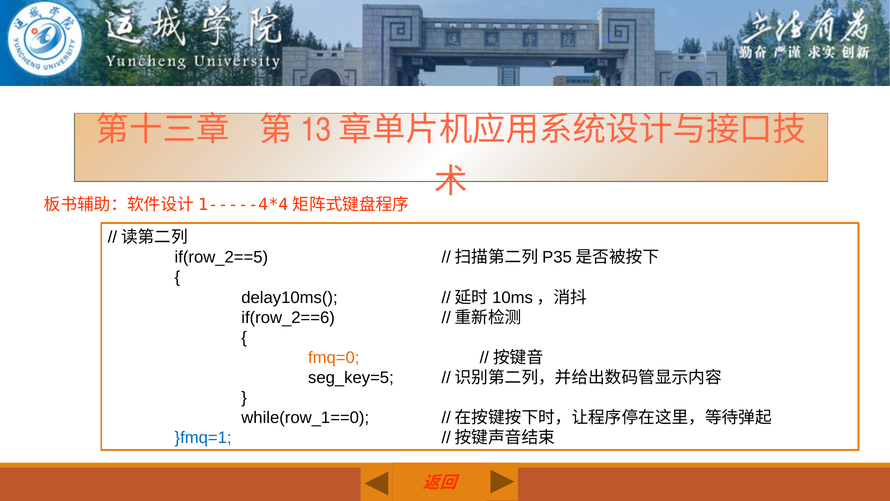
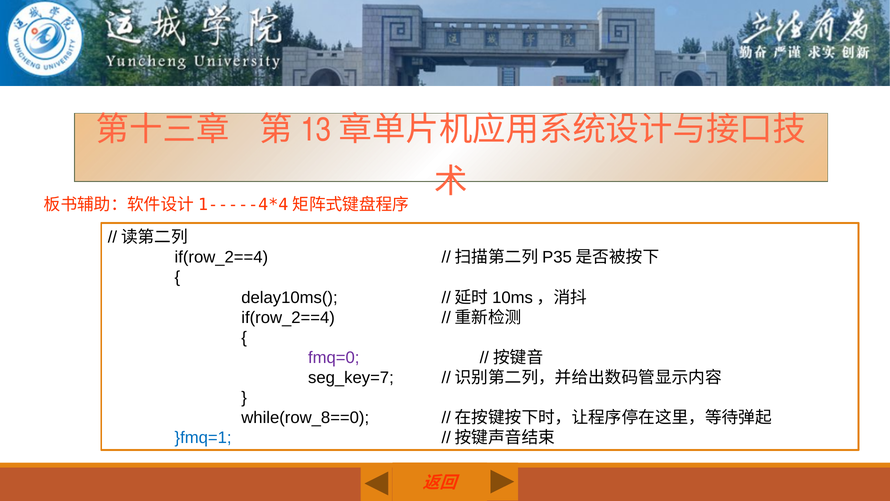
if(row_2==5 at (221, 257): if(row_2==5 -> if(row_2==4
if(row_2==6 at (288, 317): if(row_2==6 -> if(row_2==4
fmq=0 colour: orange -> purple
seg_key=5: seg_key=5 -> seg_key=7
while(row_1==0: while(row_1==0 -> while(row_8==0
